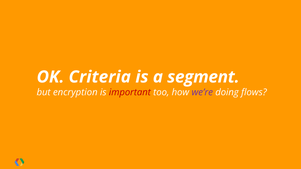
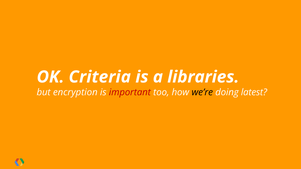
segment: segment -> libraries
we’re colour: purple -> black
flows: flows -> latest
